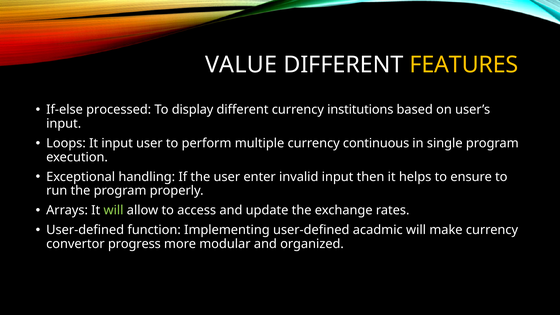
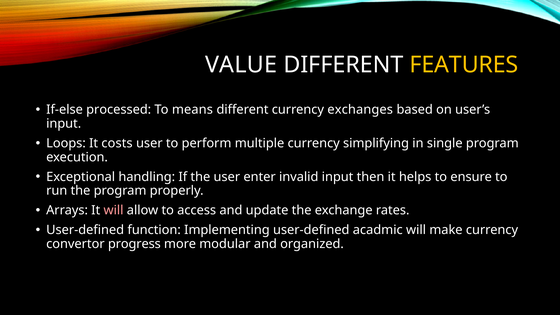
display: display -> means
institutions: institutions -> exchanges
It input: input -> costs
continuous: continuous -> simplifying
will at (114, 210) colour: light green -> pink
